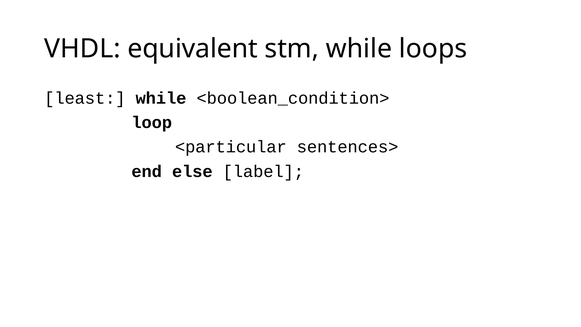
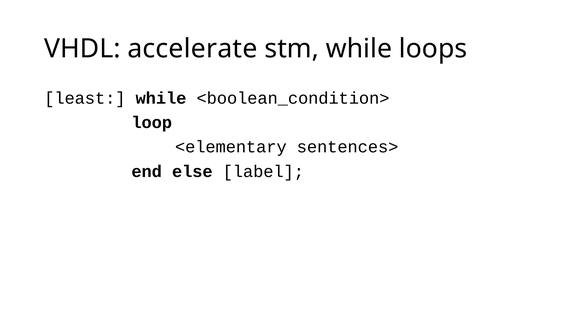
equivalent: equivalent -> accelerate
<particular: <particular -> <elementary
